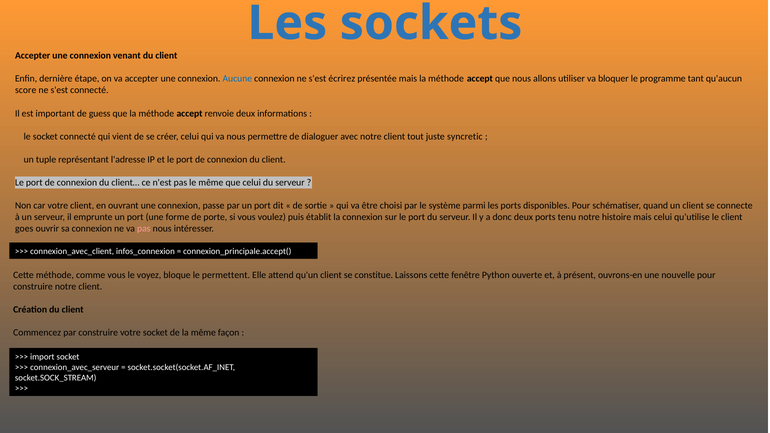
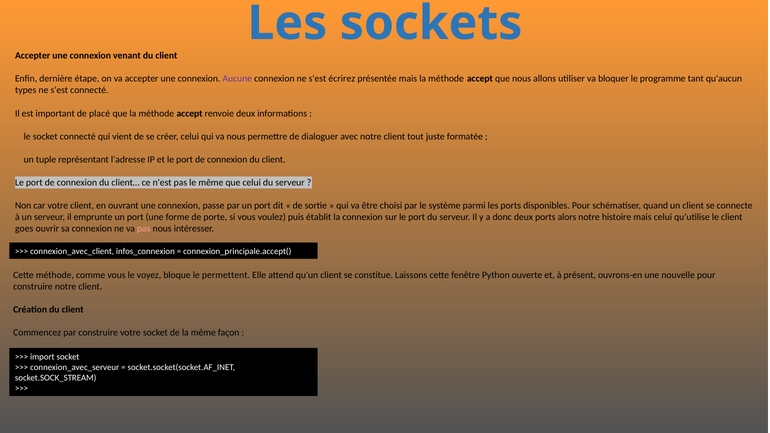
Aucune colour: blue -> purple
score: score -> types
guess: guess -> placé
syncretic: syncretic -> formatée
tenu: tenu -> alors
